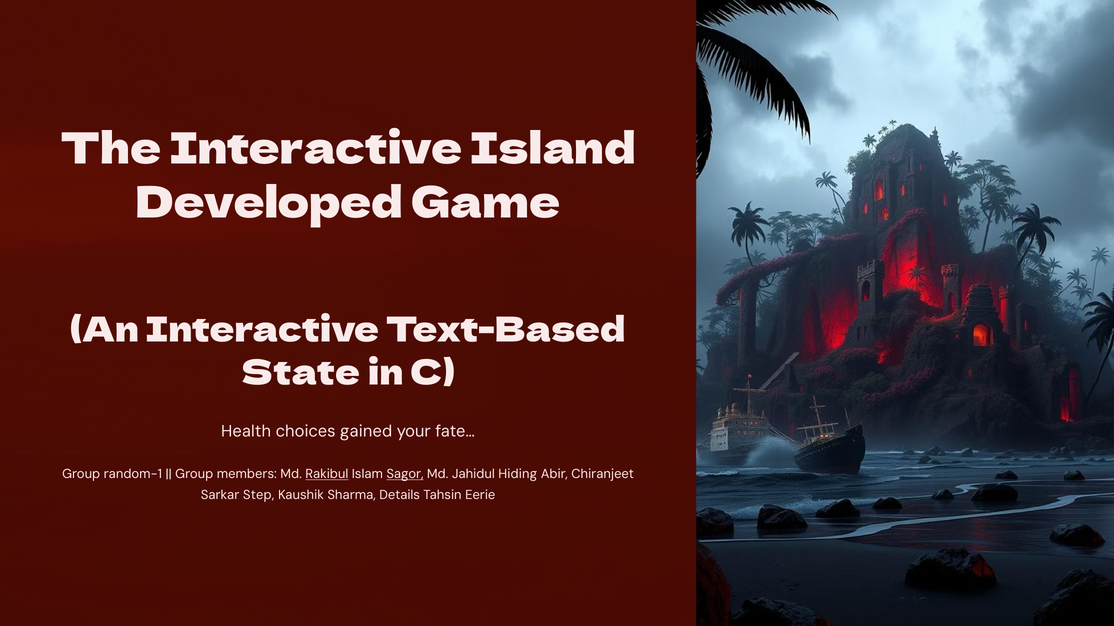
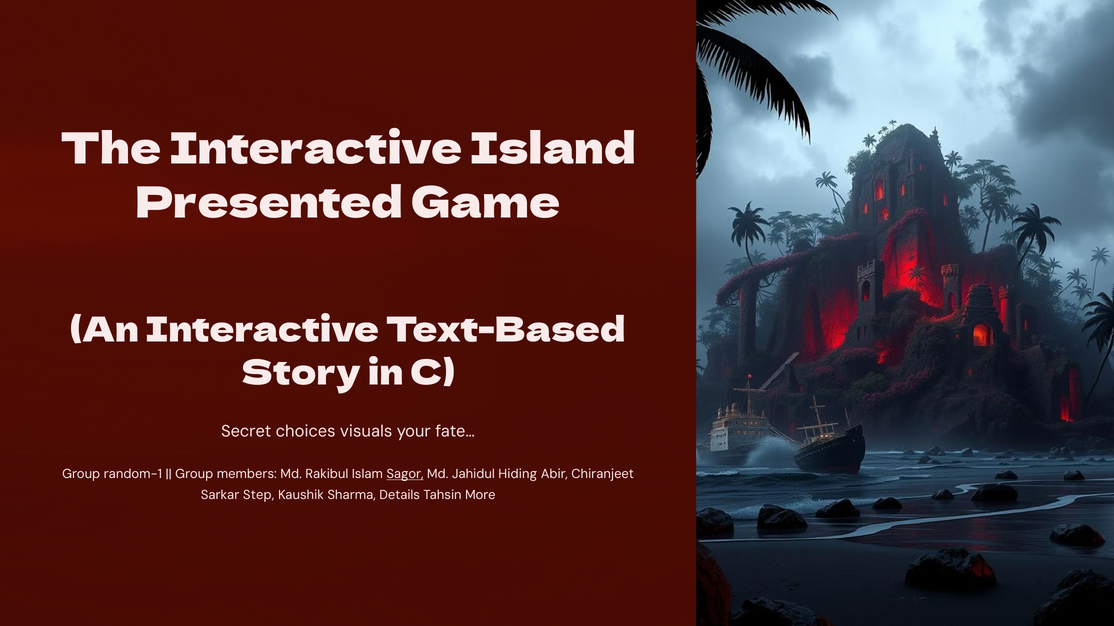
Developed: Developed -> Presented
State: State -> Story
Health: Health -> Secret
gained: gained -> visuals
Rakibul underline: present -> none
Eerie: Eerie -> More
